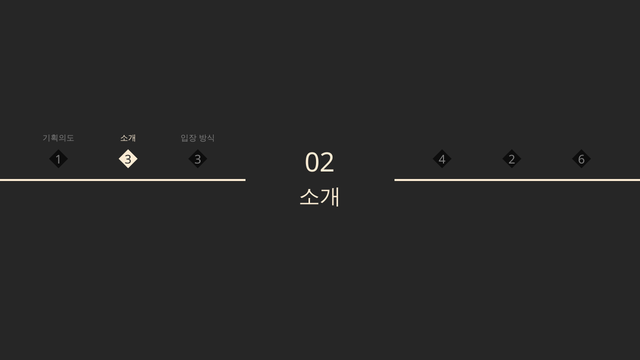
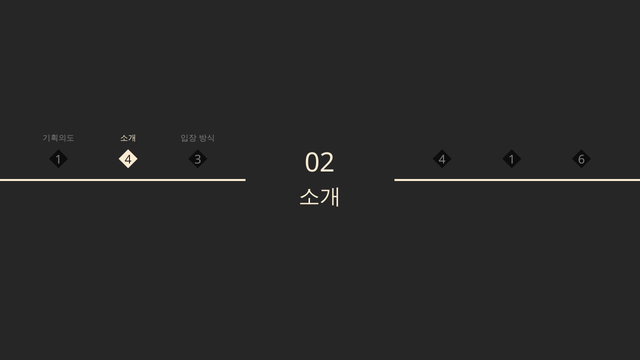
1 3: 3 -> 4
4 2: 2 -> 1
